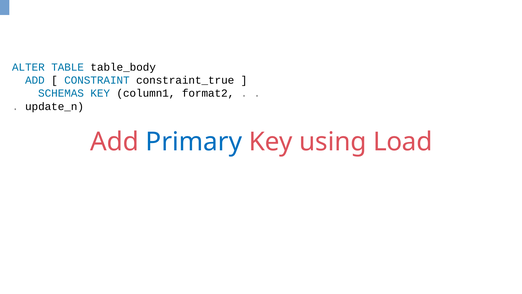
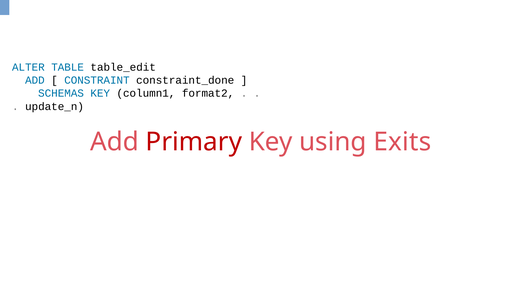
table_body: table_body -> table_edit
constraint_true: constraint_true -> constraint_done
Primary colour: blue -> red
Load: Load -> Exits
